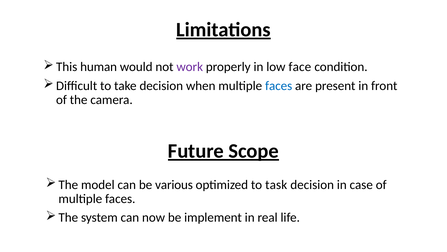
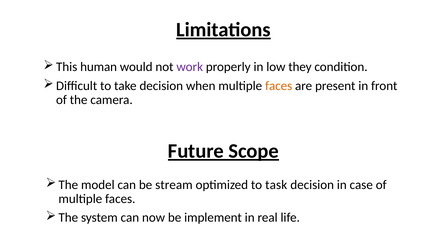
face: face -> they
faces at (279, 86) colour: blue -> orange
various: various -> stream
